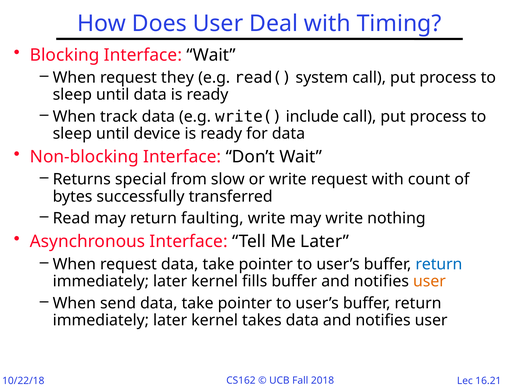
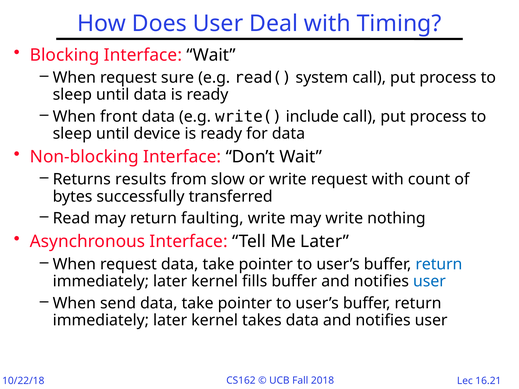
they: they -> sure
track: track -> front
special: special -> results
user at (429, 281) colour: orange -> blue
